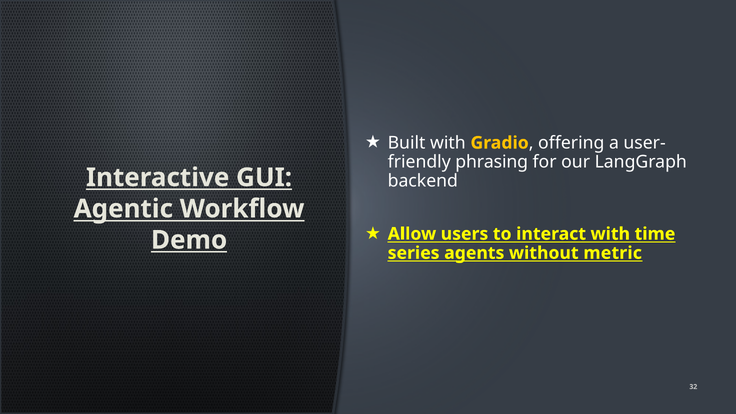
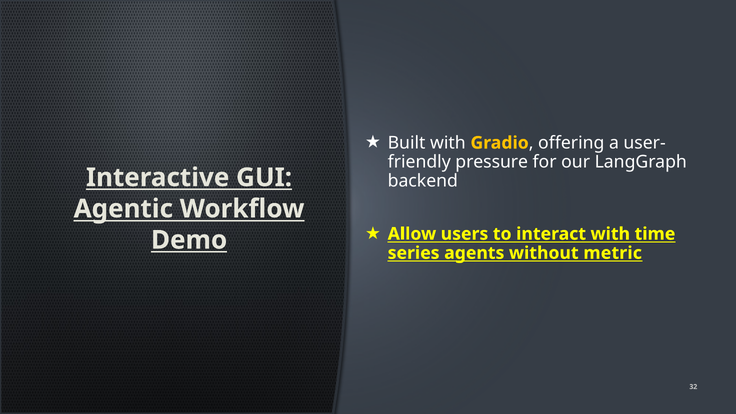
phrasing: phrasing -> pressure
